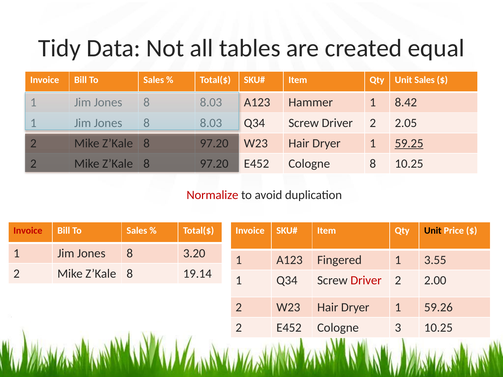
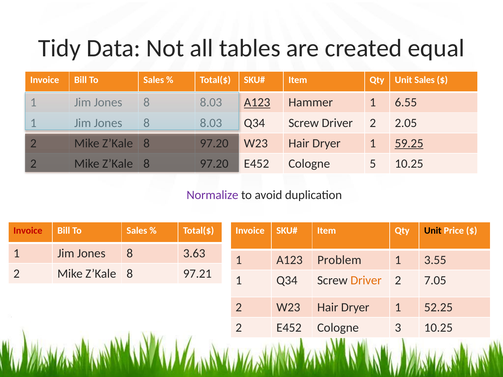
A123 at (257, 103) underline: none -> present
8.42: 8.42 -> 6.55
Cologne 8: 8 -> 5
Normalize colour: red -> purple
3.20: 3.20 -> 3.63
Fingered: Fingered -> Problem
19.14: 19.14 -> 97.21
Driver at (366, 281) colour: red -> orange
2.00: 2.00 -> 7.05
59.26: 59.26 -> 52.25
